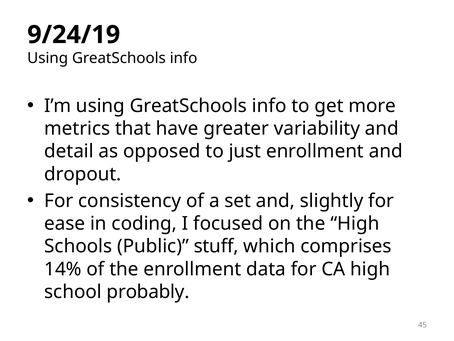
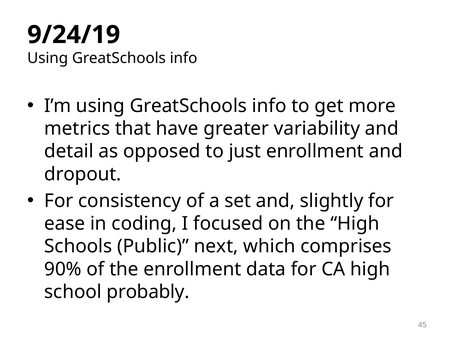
stuff: stuff -> next
14%: 14% -> 90%
